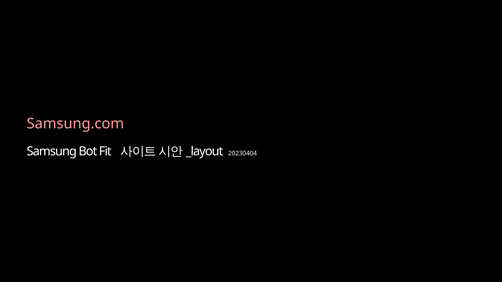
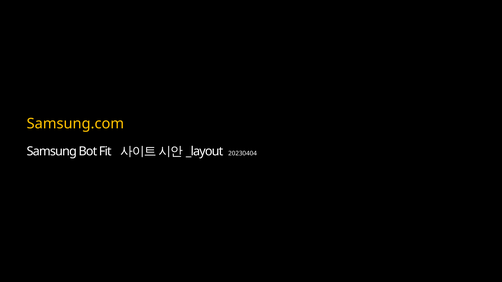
Samsung.com colour: pink -> yellow
